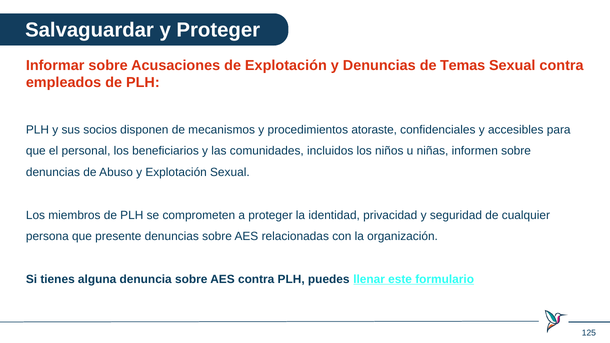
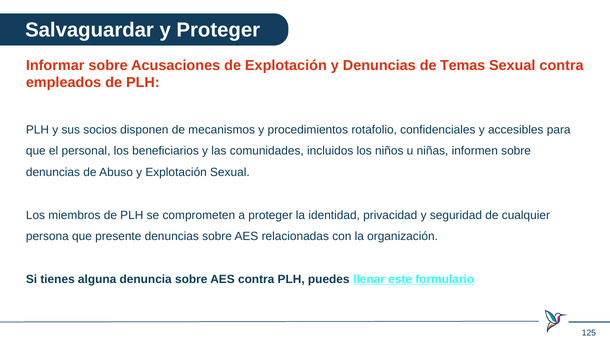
atoraste: atoraste -> rotafolio
